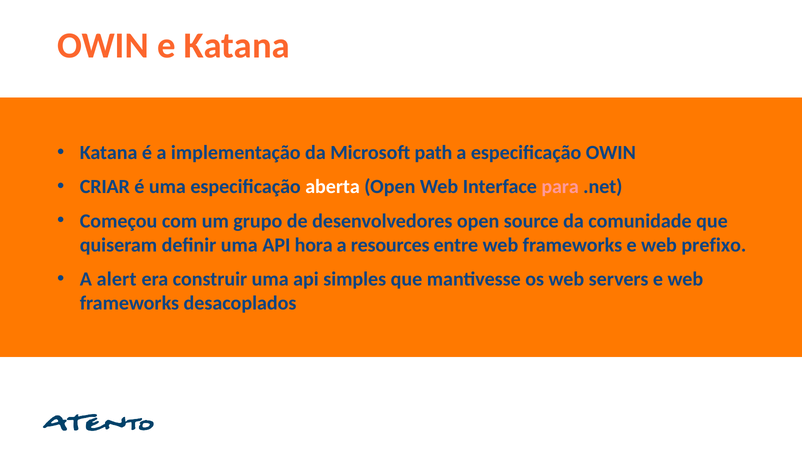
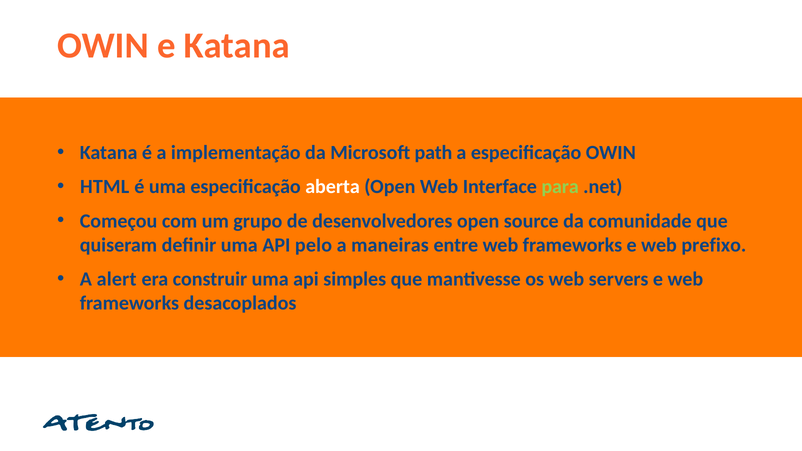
CRIAR: CRIAR -> HTML
para colour: pink -> light green
hora: hora -> pelo
resources: resources -> maneiras
